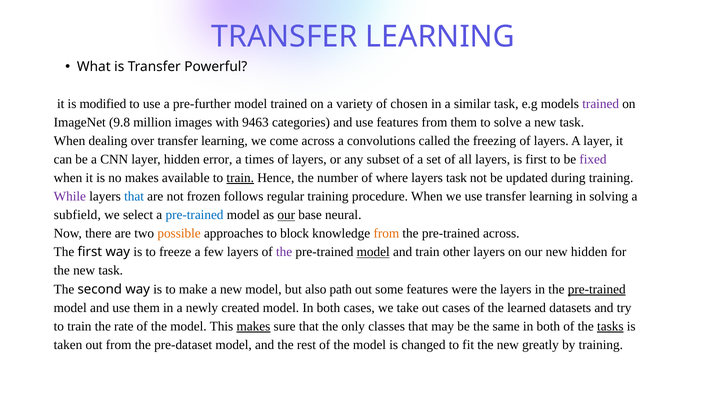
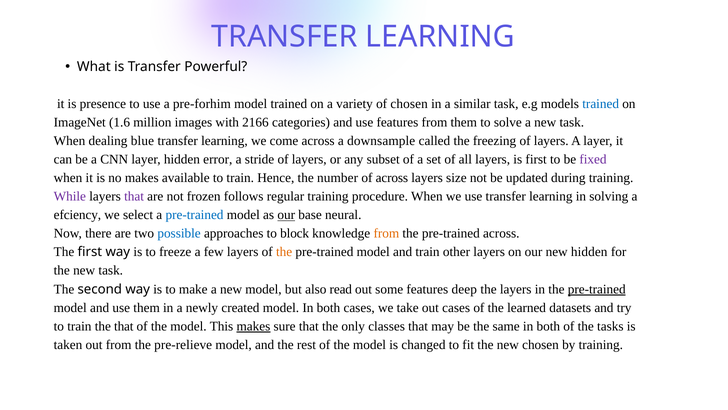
modified: modified -> presence
pre-further: pre-further -> pre-forhim
trained at (601, 104) colour: purple -> blue
9.8: 9.8 -> 1.6
9463: 9463 -> 2166
over: over -> blue
convolutions: convolutions -> downsample
times: times -> stride
train at (240, 178) underline: present -> none
of where: where -> across
layers task: task -> size
that at (134, 196) colour: blue -> purple
subfield: subfield -> efciency
possible colour: orange -> blue
the at (284, 252) colour: purple -> orange
model at (373, 252) underline: present -> none
path: path -> read
were: were -> deep
the rate: rate -> that
tasks underline: present -> none
pre-dataset: pre-dataset -> pre-relieve
new greatly: greatly -> chosen
